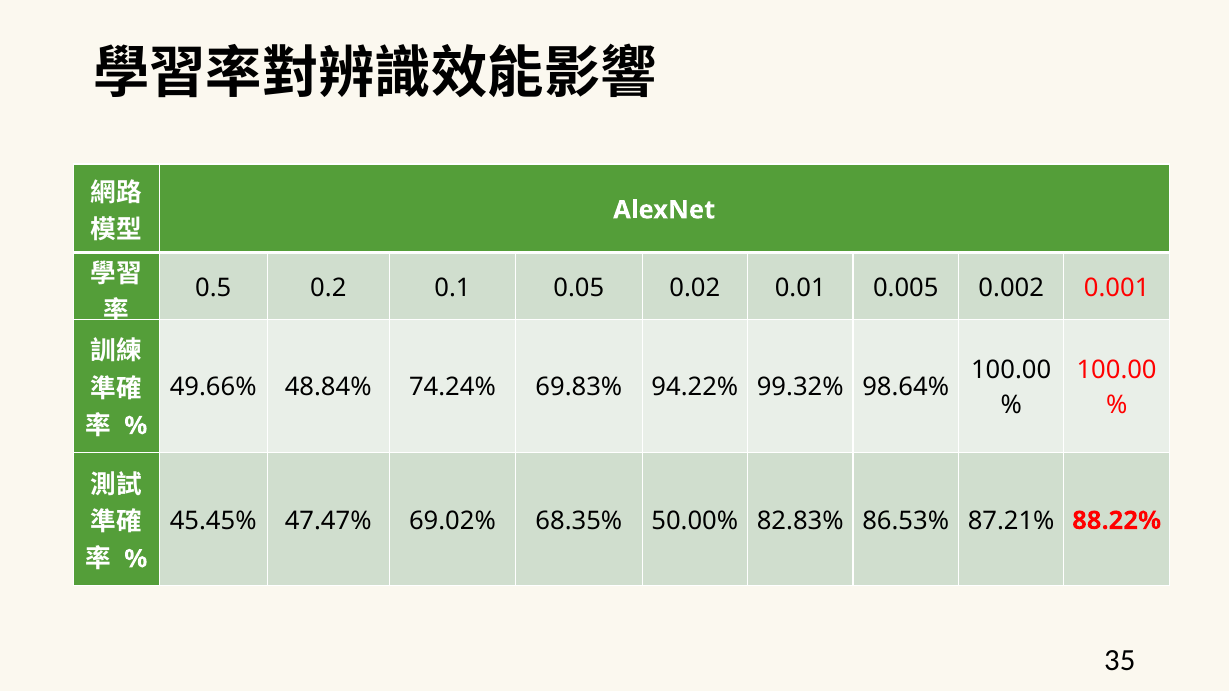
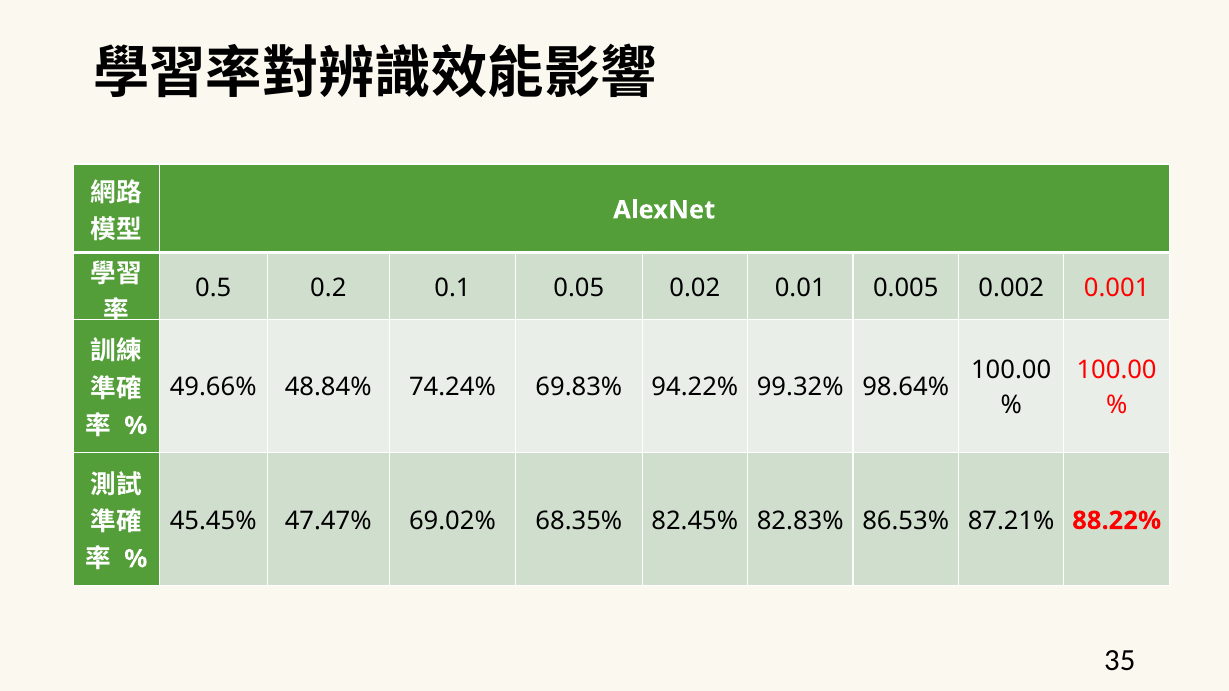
50.00%: 50.00% -> 82.45%
